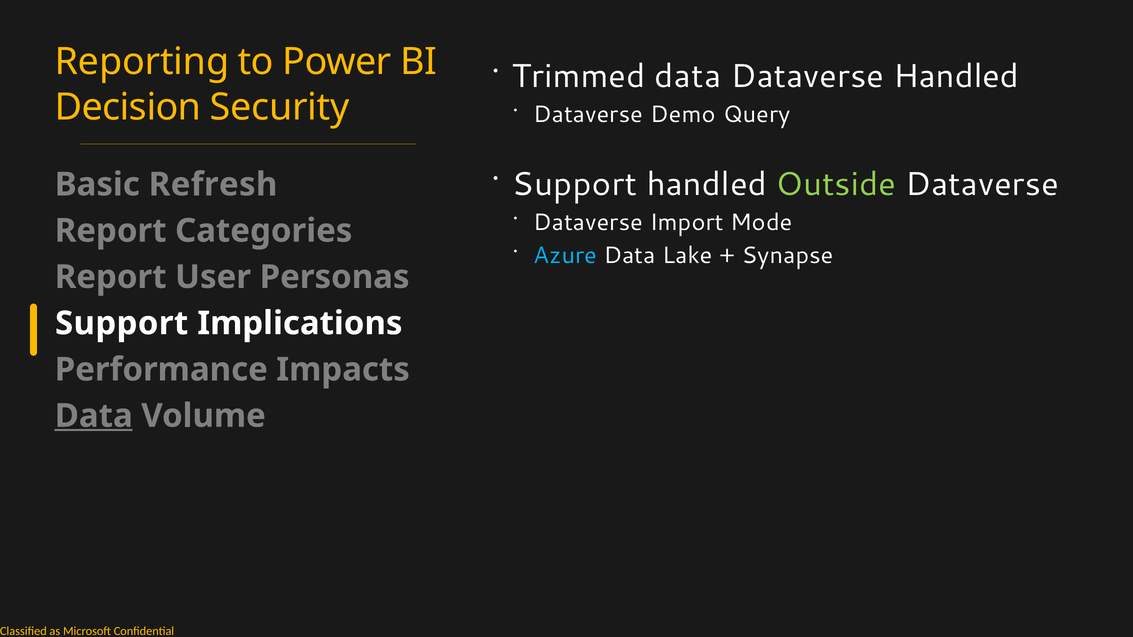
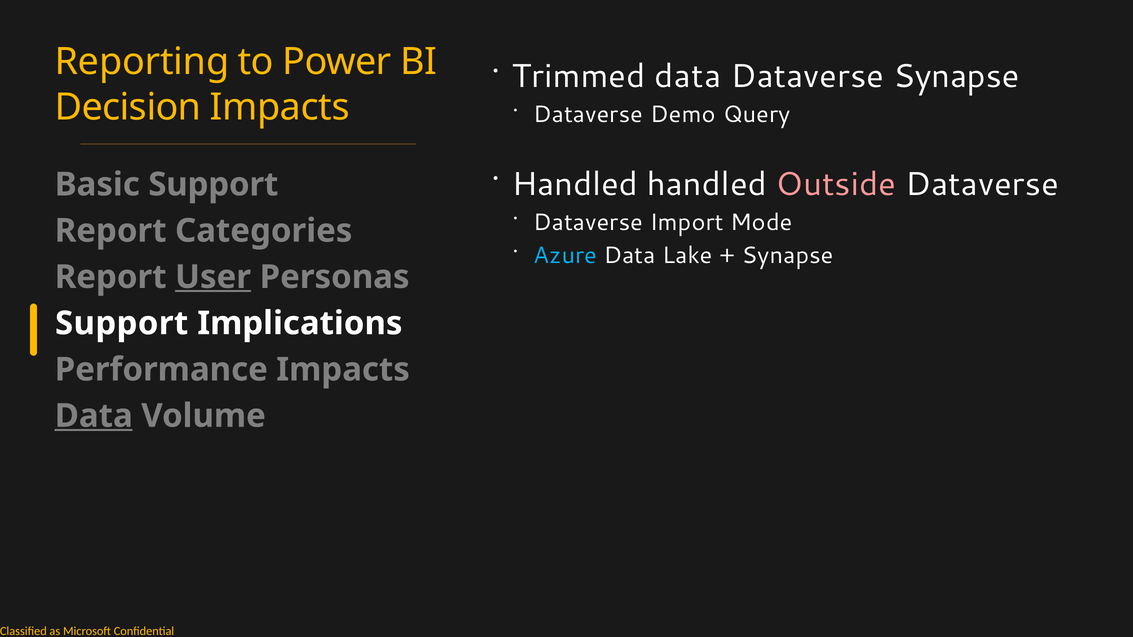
Dataverse Handled: Handled -> Synapse
Decision Security: Security -> Impacts
Support at (575, 184): Support -> Handled
Outside colour: light green -> pink
Basic Refresh: Refresh -> Support
User underline: none -> present
